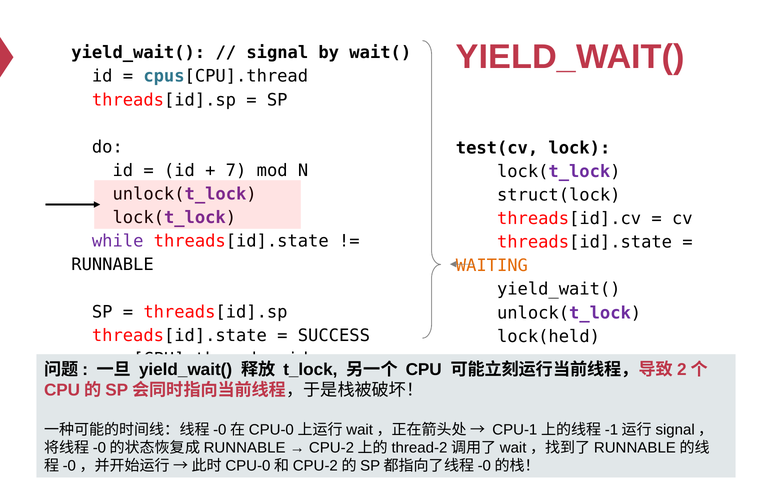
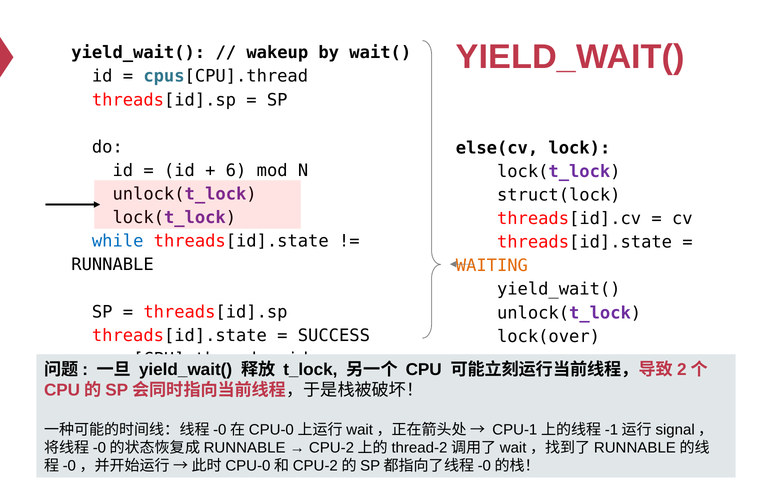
signal: signal -> wakeup
test(cv: test(cv -> else(cv
7: 7 -> 6
while colour: purple -> blue
lock(held: lock(held -> lock(over
